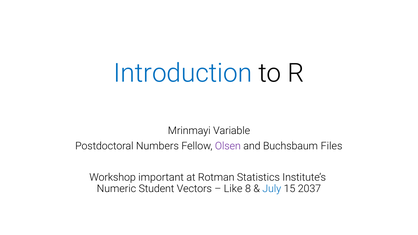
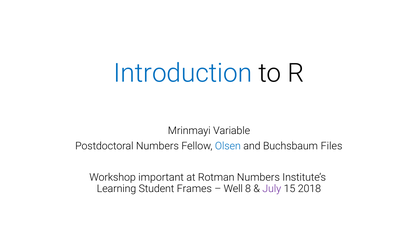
Olsen colour: purple -> blue
Rotman Statistics: Statistics -> Numbers
Numeric: Numeric -> Learning
Vectors: Vectors -> Frames
Like: Like -> Well
July colour: blue -> purple
2037: 2037 -> 2018
